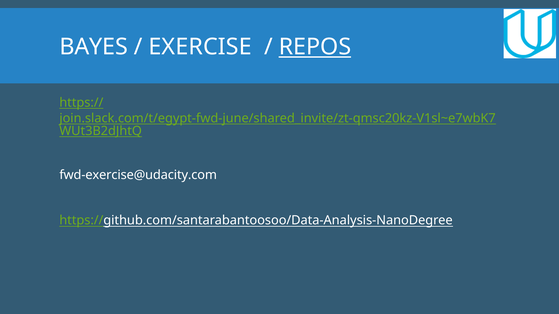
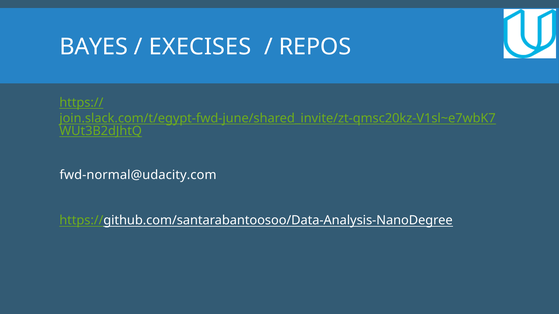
EXERCISE: EXERCISE -> EXECISES
REPOS underline: present -> none
fwd-exercise@udacity.com: fwd-exercise@udacity.com -> fwd-normal@udacity.com
